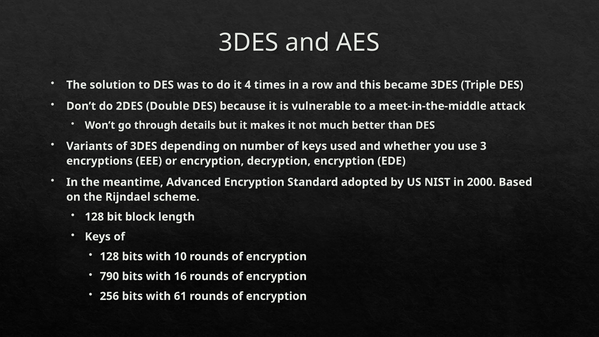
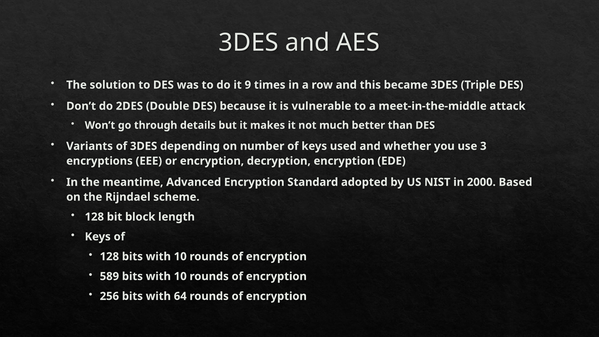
4: 4 -> 9
790: 790 -> 589
16 at (180, 276): 16 -> 10
61: 61 -> 64
